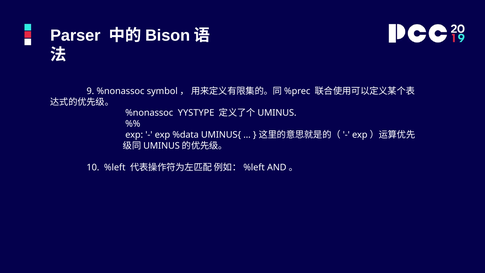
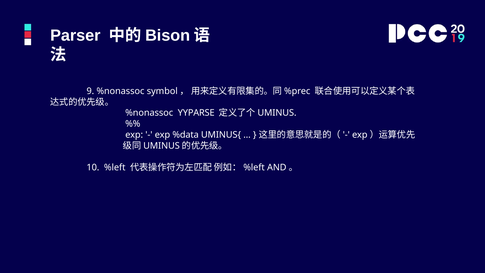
YYSTYPE: YYSTYPE -> YYPARSE
